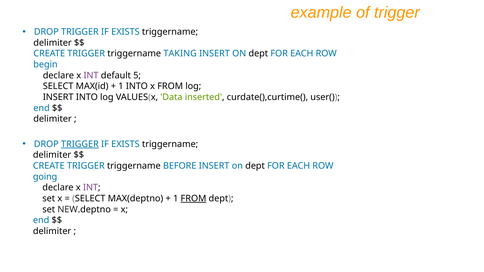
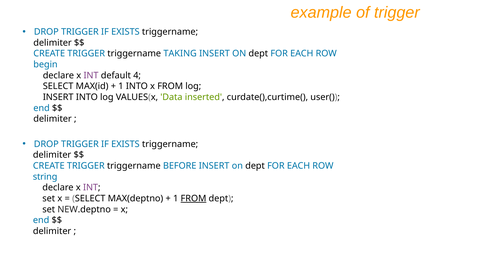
5: 5 -> 4
TRIGGER at (80, 144) underline: present -> none
going: going -> string
